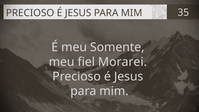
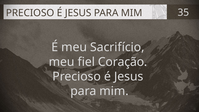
Somente: Somente -> Sacrifício
Morarei: Morarei -> Coração
